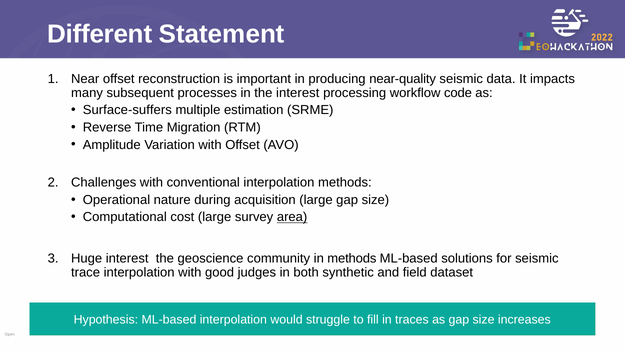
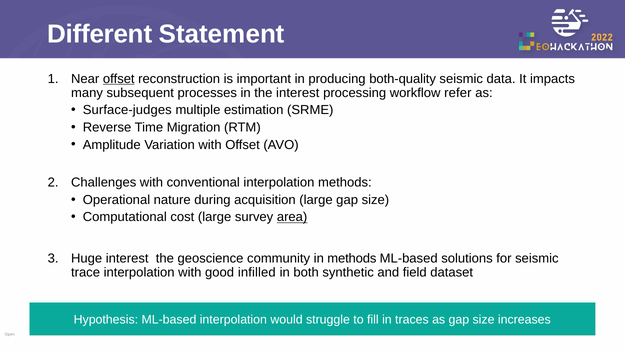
offset at (119, 79) underline: none -> present
near-quality: near-quality -> both-quality
code: code -> refer
Surface-suffers: Surface-suffers -> Surface-judges
judges: judges -> infilled
